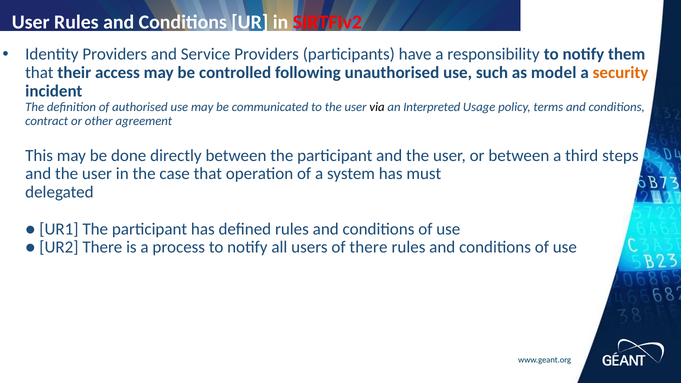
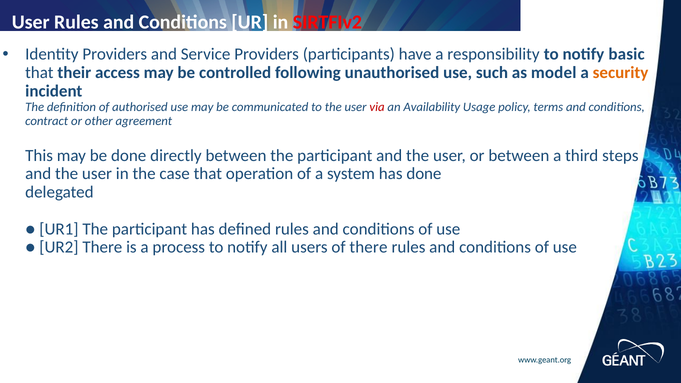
them: them -> basic
via colour: black -> red
Interpreted: Interpreted -> Availability
has must: must -> done
